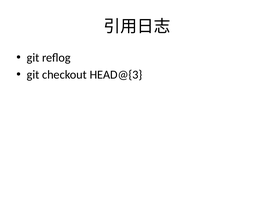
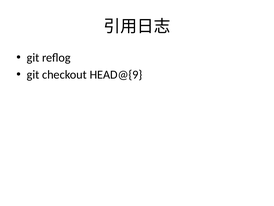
HEAD@{3: HEAD@{3 -> HEAD@{9
